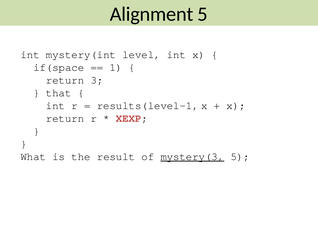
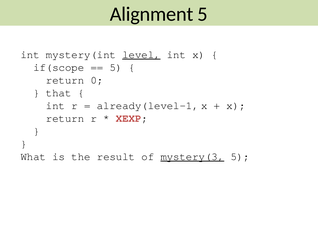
level underline: none -> present
if(space: if(space -> if(scope
1 at (116, 67): 1 -> 5
3: 3 -> 0
results(level-1: results(level-1 -> already(level-1
